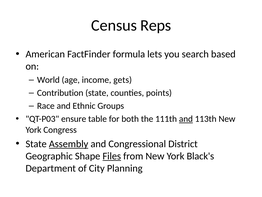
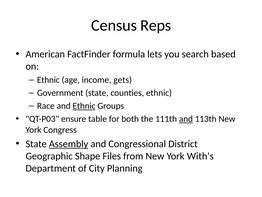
World at (48, 80): World -> Ethnic
Contribution: Contribution -> Government
counties points: points -> ethnic
Ethnic at (84, 106) underline: none -> present
Files underline: present -> none
Black's: Black's -> With's
